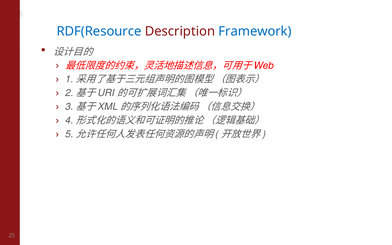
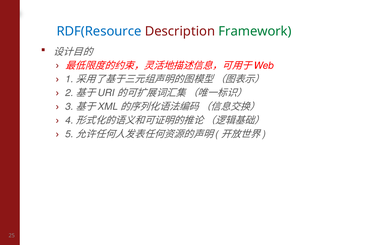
Framework colour: blue -> green
